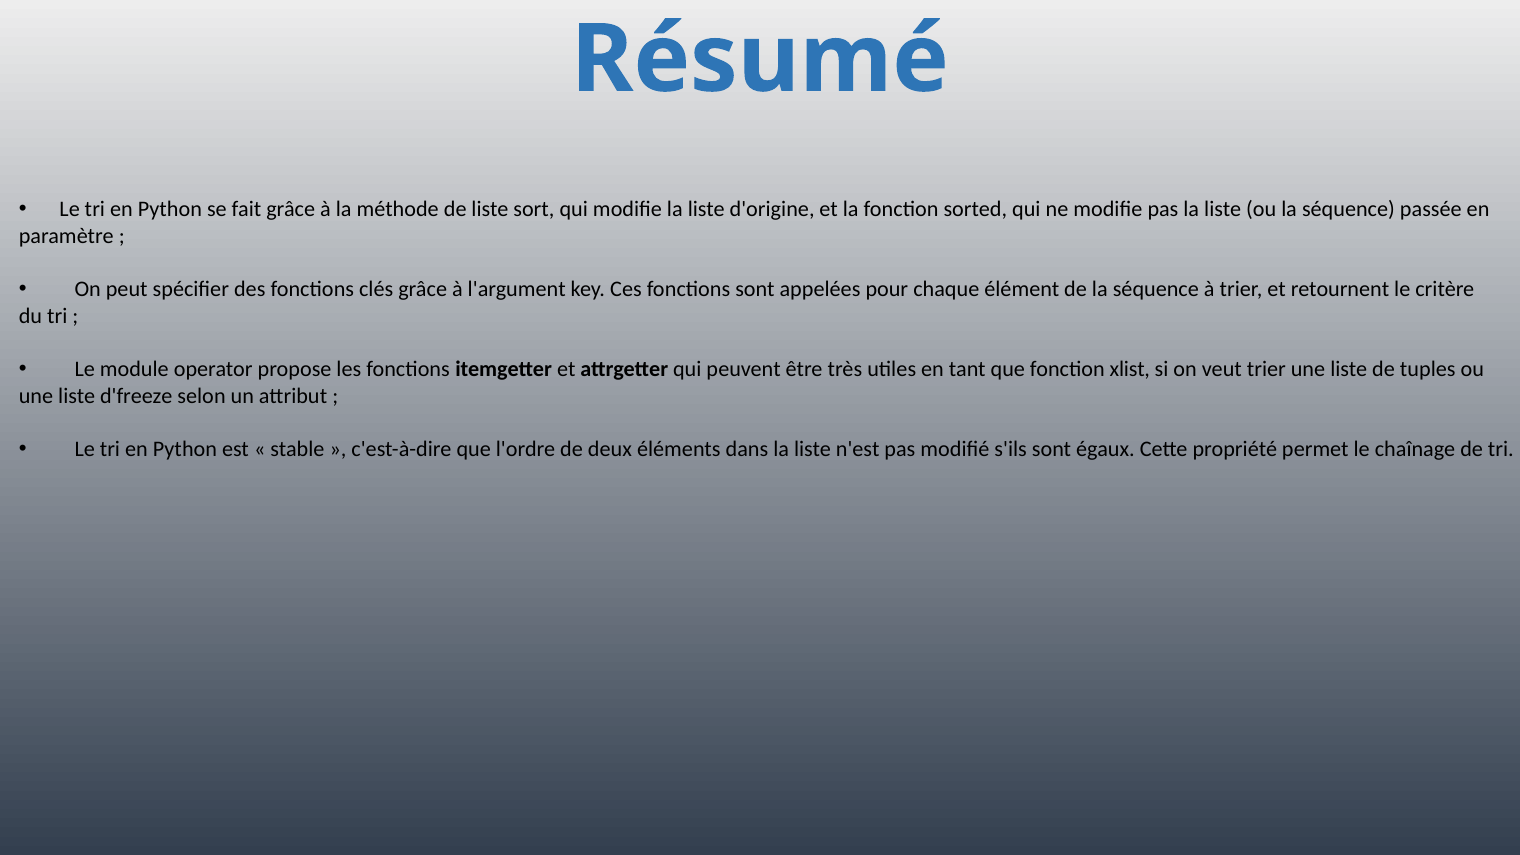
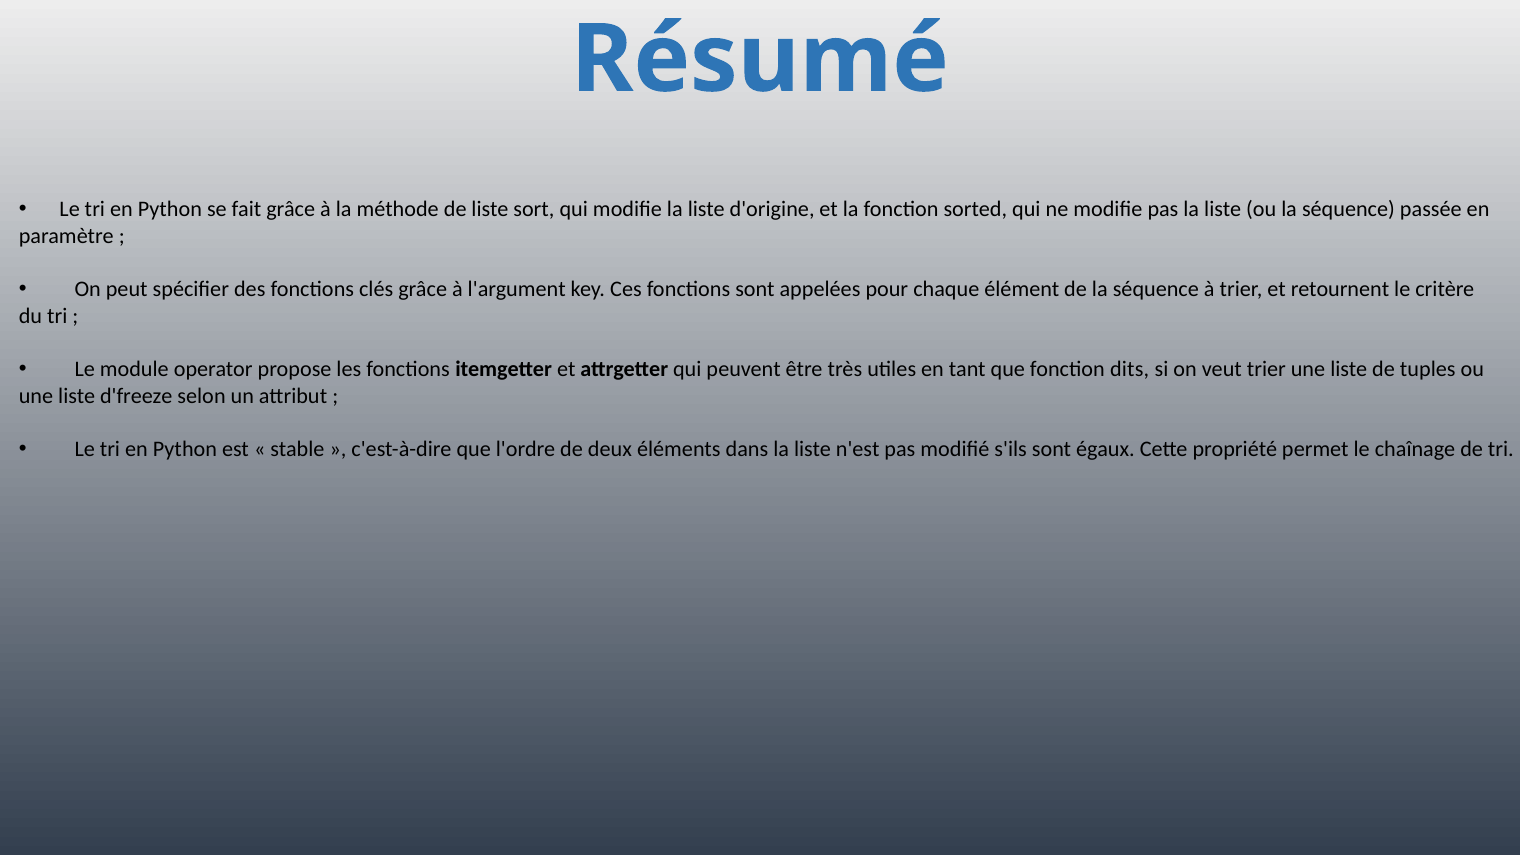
xlist: xlist -> dits
